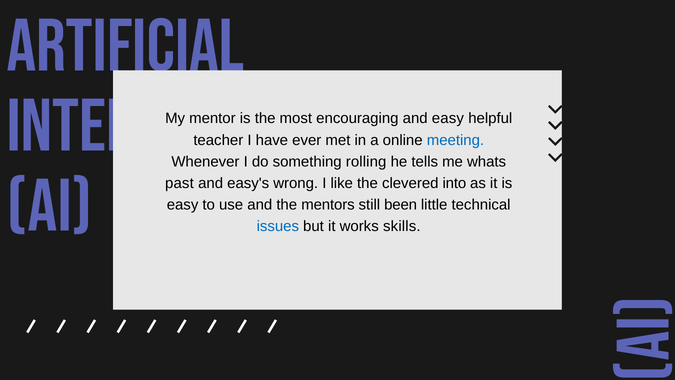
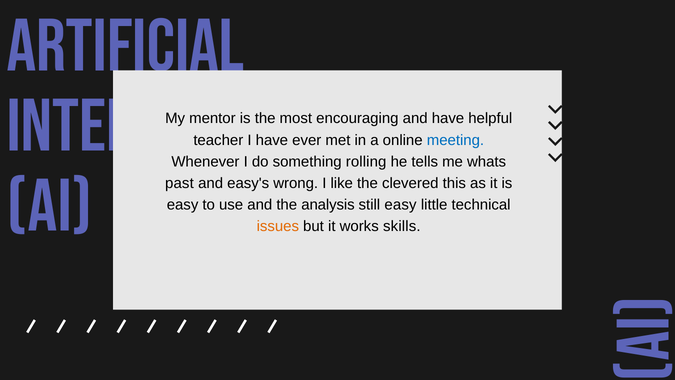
and easy: easy -> have
into: into -> this
mentors: mentors -> analysis
still been: been -> easy
issues colour: blue -> orange
